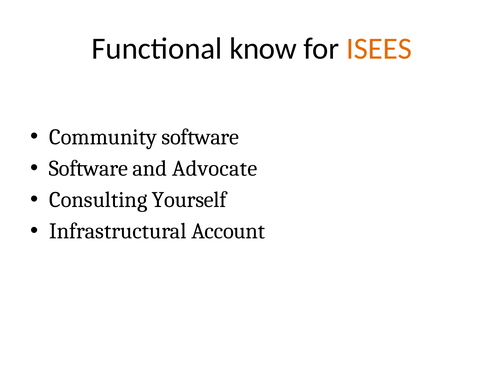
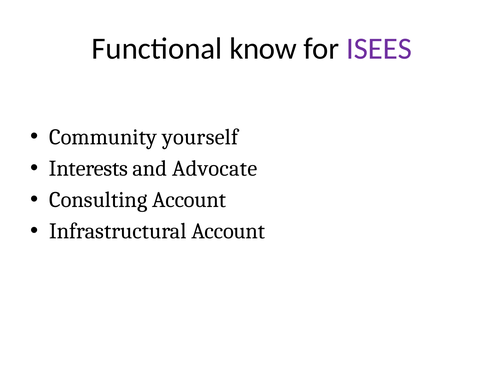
ISEES colour: orange -> purple
Community software: software -> yourself
Software at (88, 168): Software -> Interests
Consulting Yourself: Yourself -> Account
